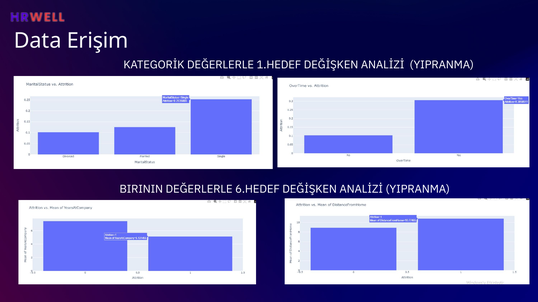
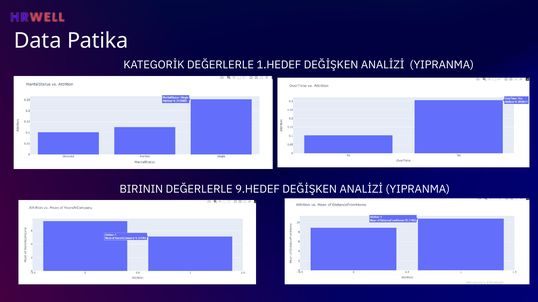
Erişim: Erişim -> Patika
6.HEDEF: 6.HEDEF -> 9.HEDEF
